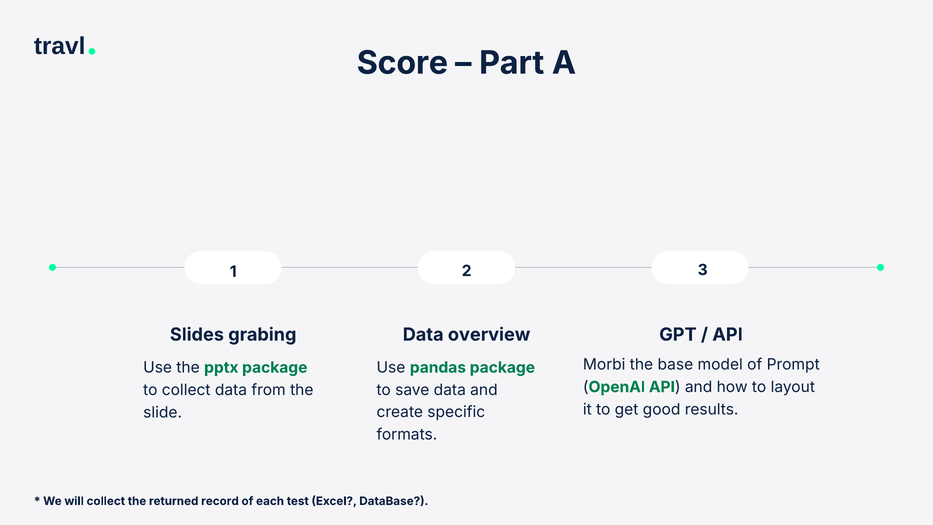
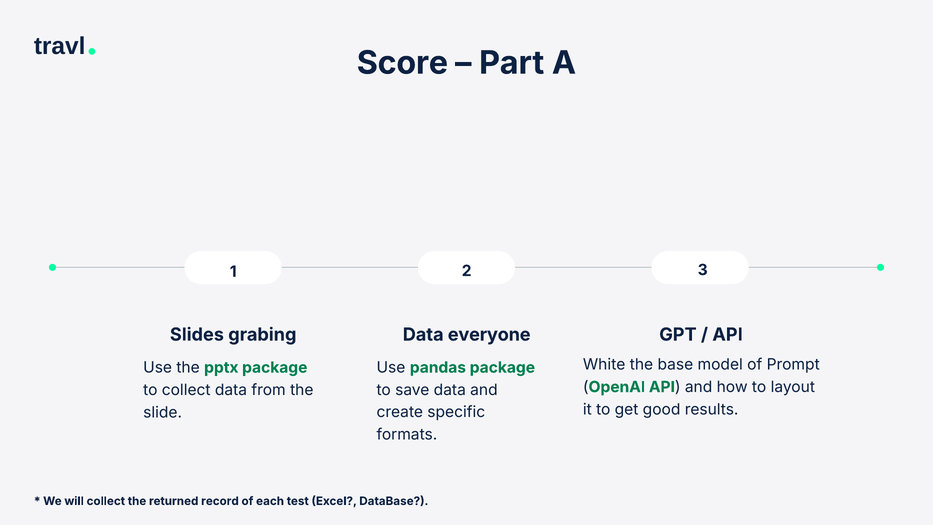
overview: overview -> everyone
Morbi: Morbi -> White
